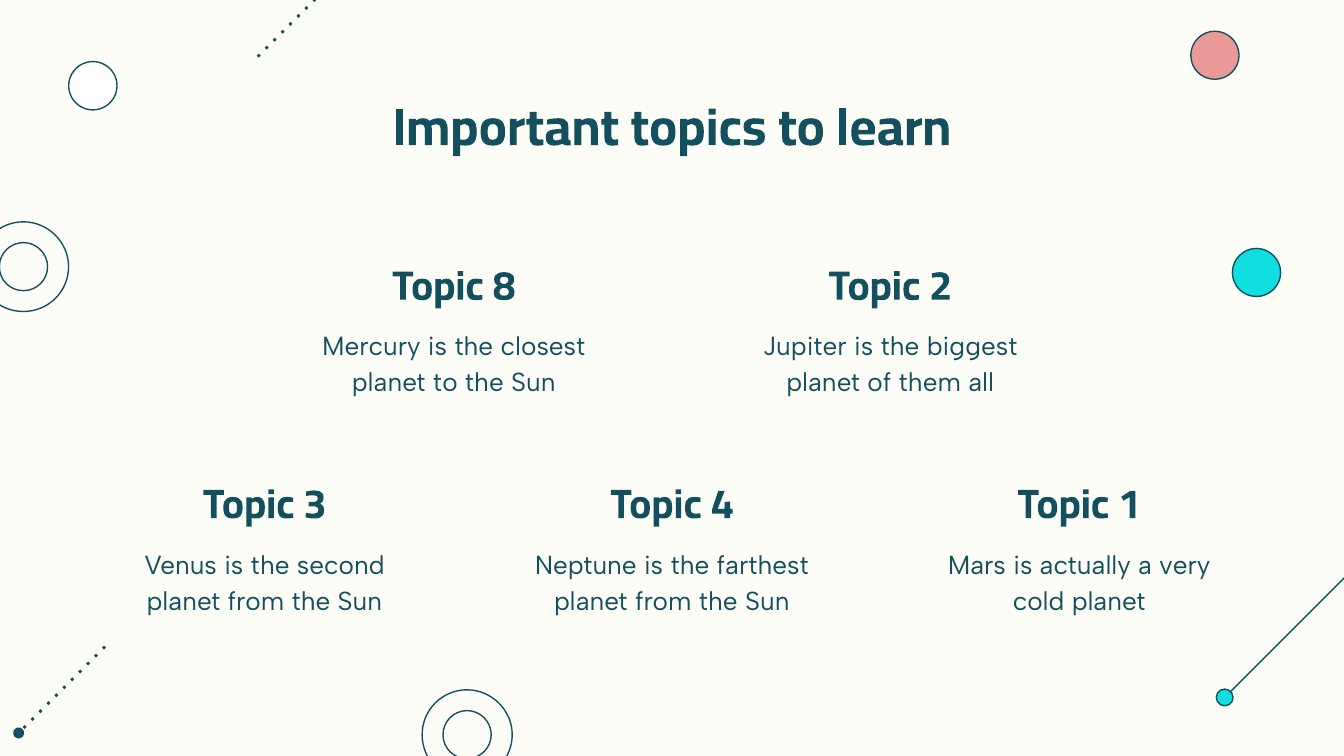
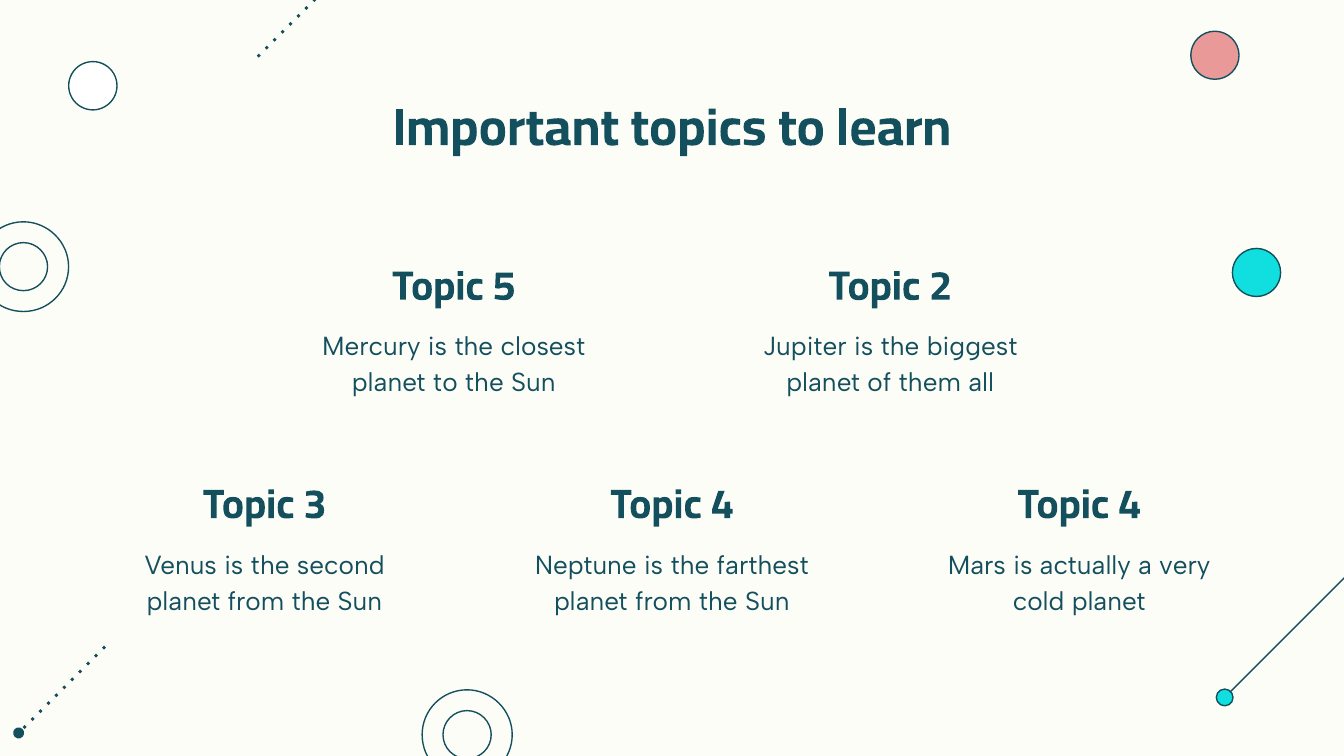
8: 8 -> 5
1 at (1130, 504): 1 -> 4
